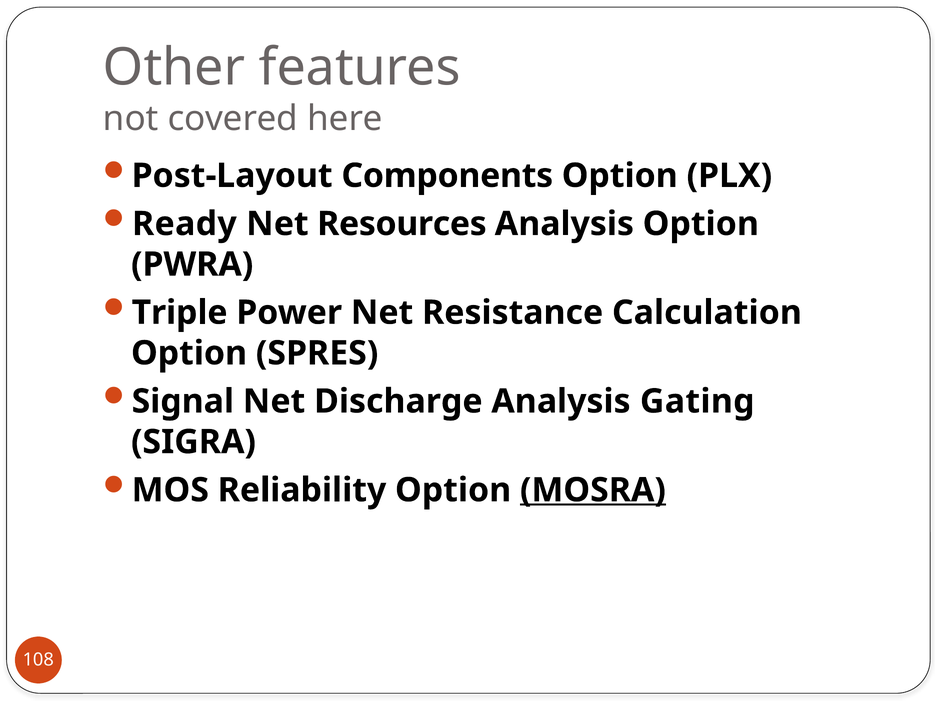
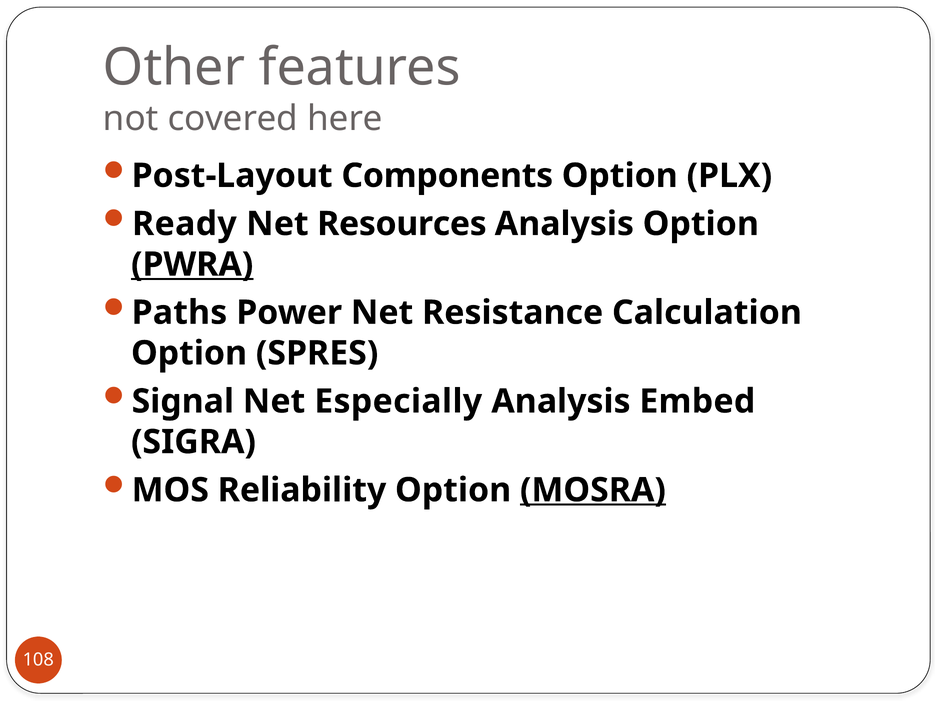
PWRA underline: none -> present
Triple: Triple -> Paths
Discharge: Discharge -> Especially
Gating: Gating -> Embed
